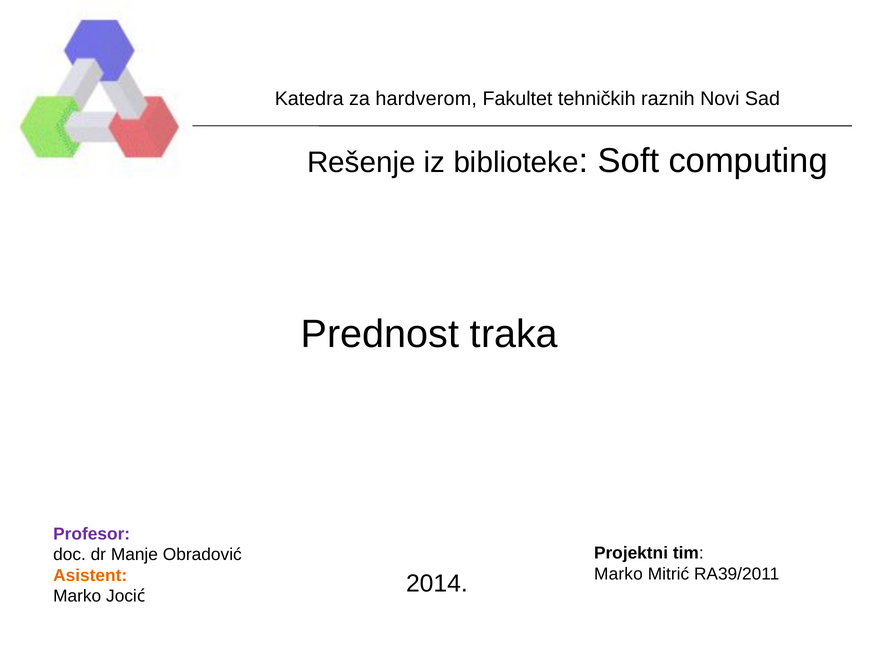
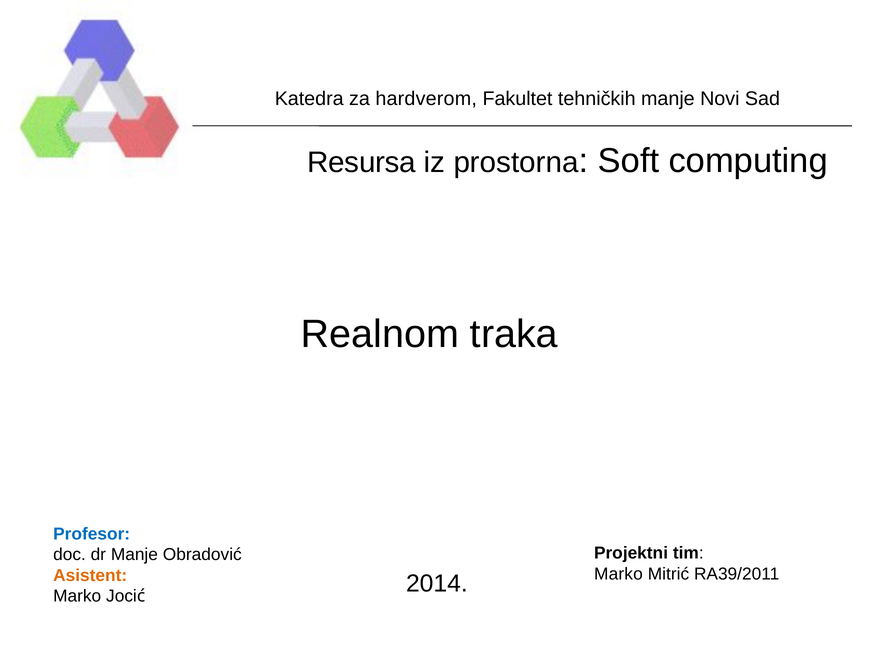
tehničkih raznih: raznih -> manje
Rešenje: Rešenje -> Resursa
biblioteke: biblioteke -> prostorna
Prednost: Prednost -> Realnom
Profesor colour: purple -> blue
